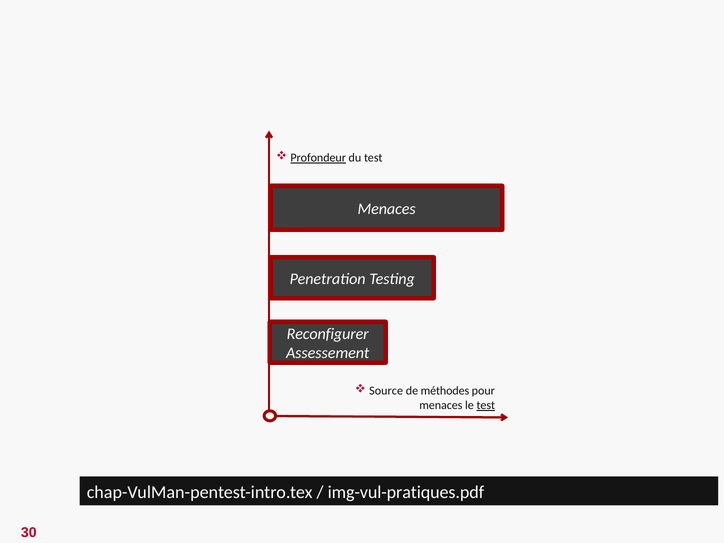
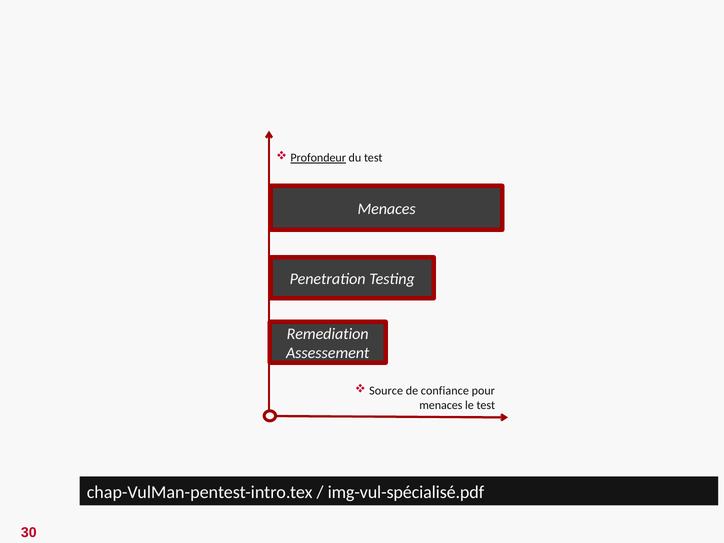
Reconfigurer: Reconfigurer -> Remediation
méthodes: méthodes -> confiance
test at (486, 405) underline: present -> none
img-vul-pratiques.pdf: img-vul-pratiques.pdf -> img-vul-spécialisé.pdf
